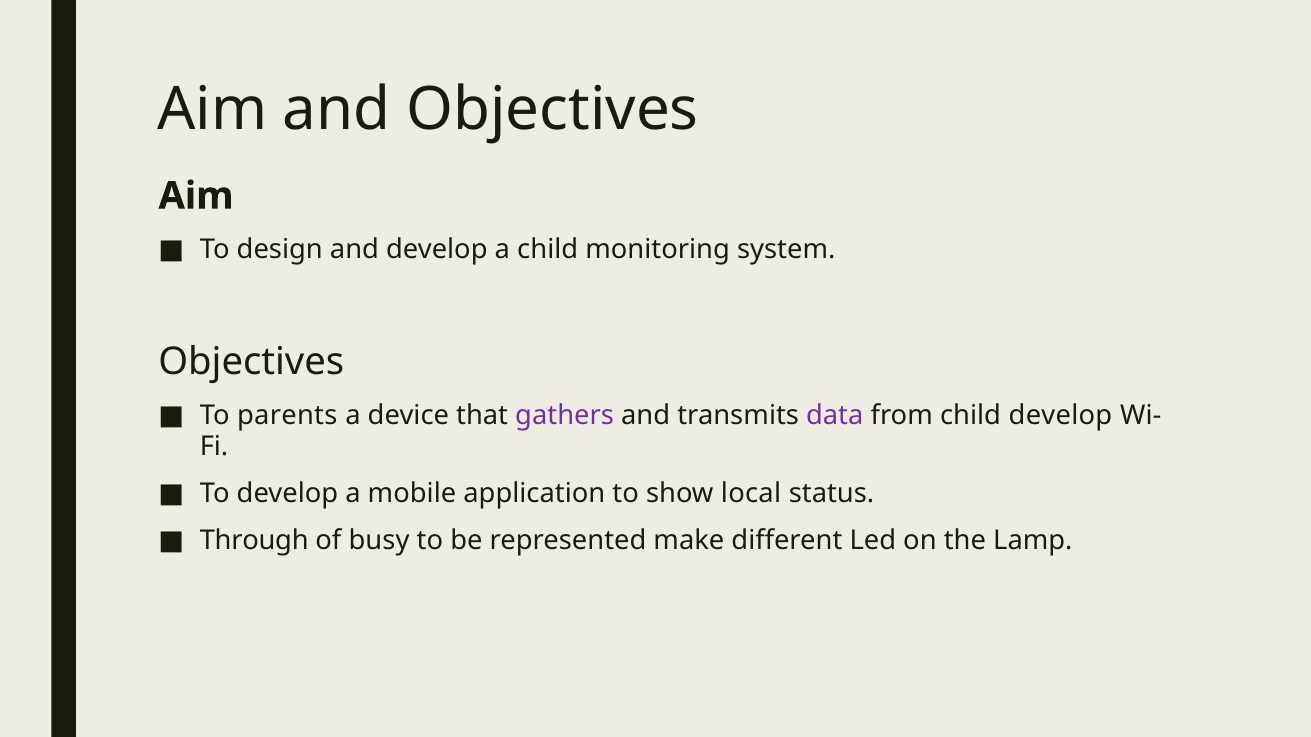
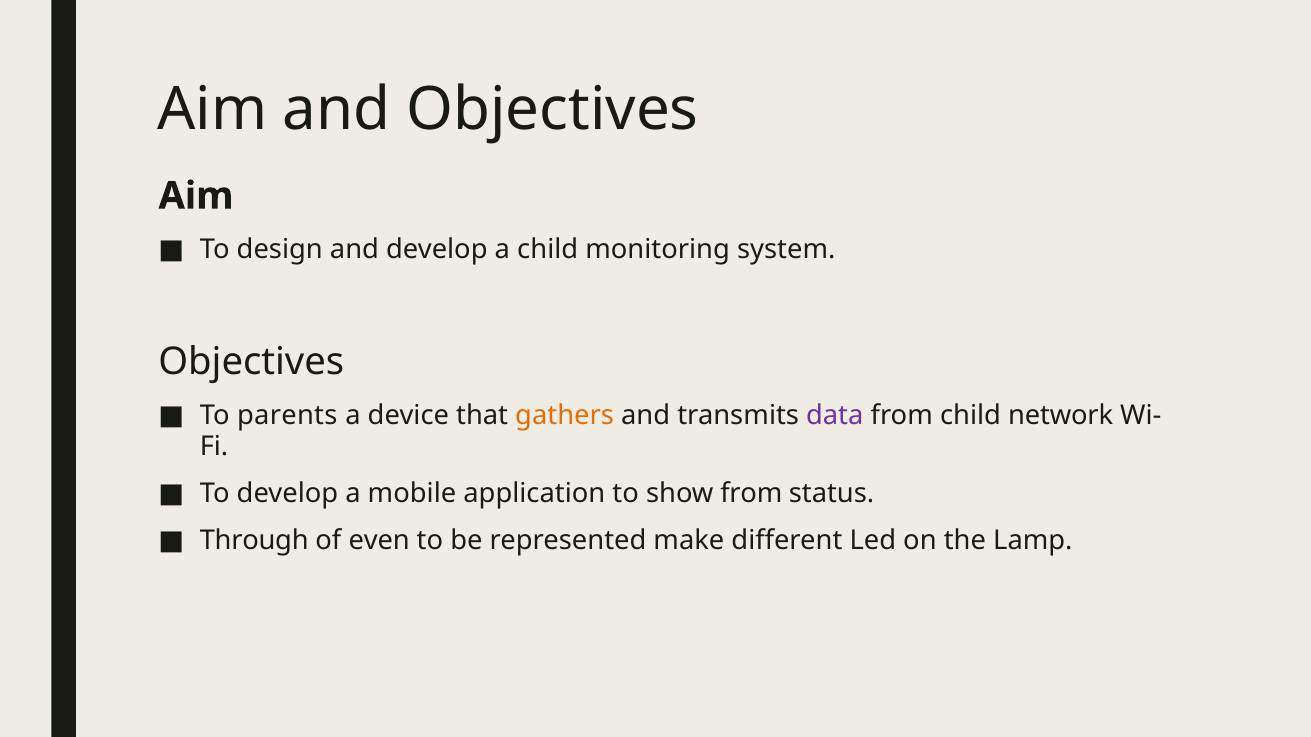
gathers colour: purple -> orange
child develop: develop -> network
show local: local -> from
busy: busy -> even
